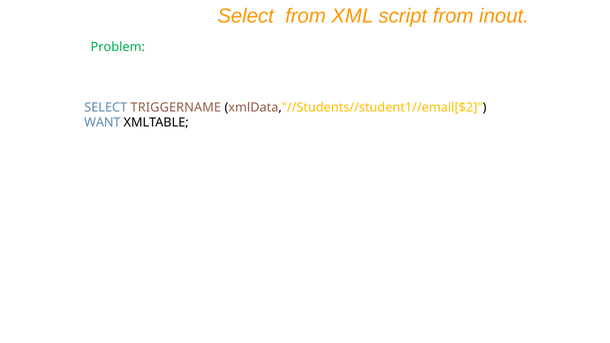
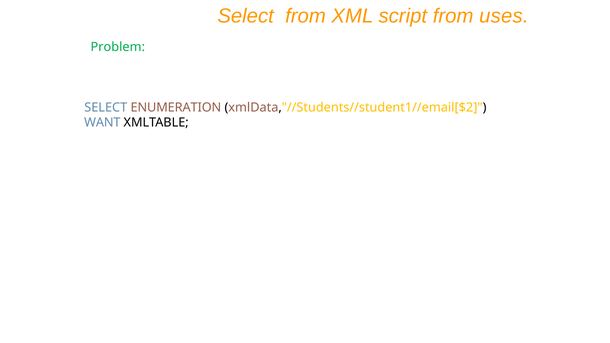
inout: inout -> uses
TRIGGERNAME: TRIGGERNAME -> ENUMERATION
